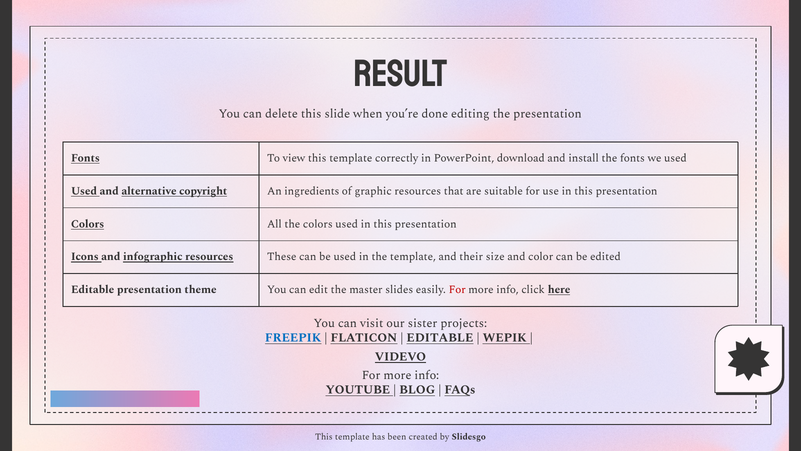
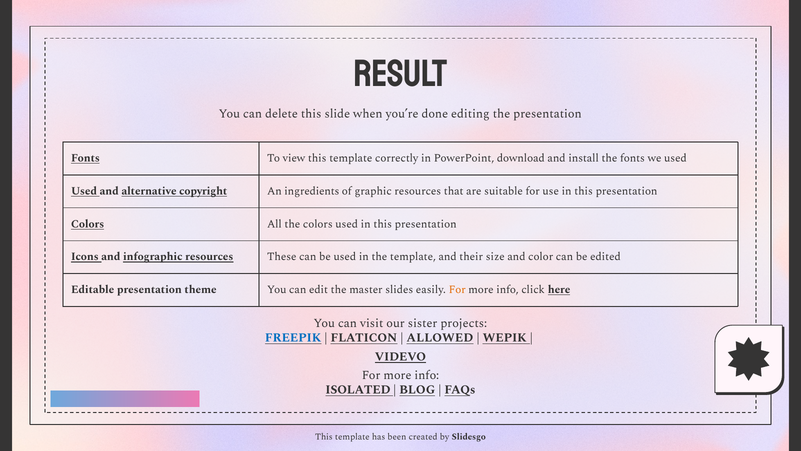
For at (457, 289) colour: red -> orange
EDITABLE at (440, 338): EDITABLE -> ALLOWED
YOUTUBE: YOUTUBE -> ISOLATED
